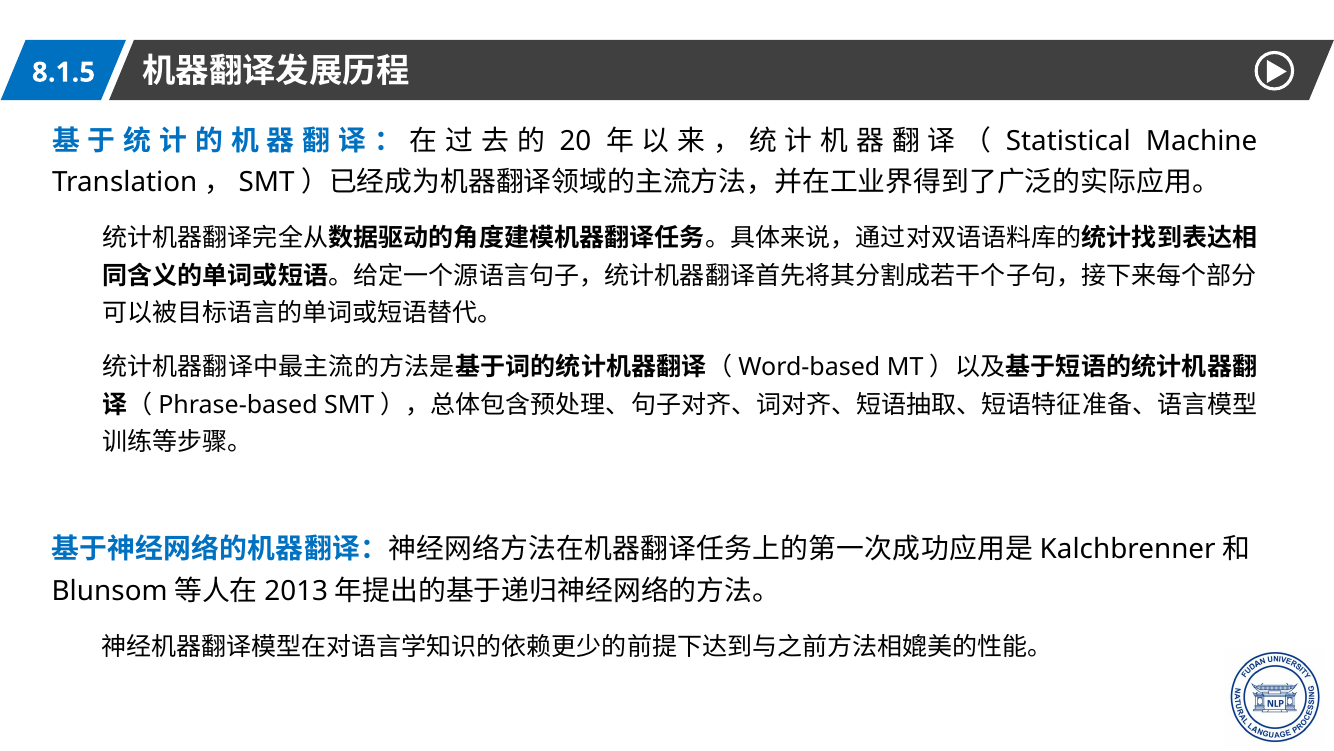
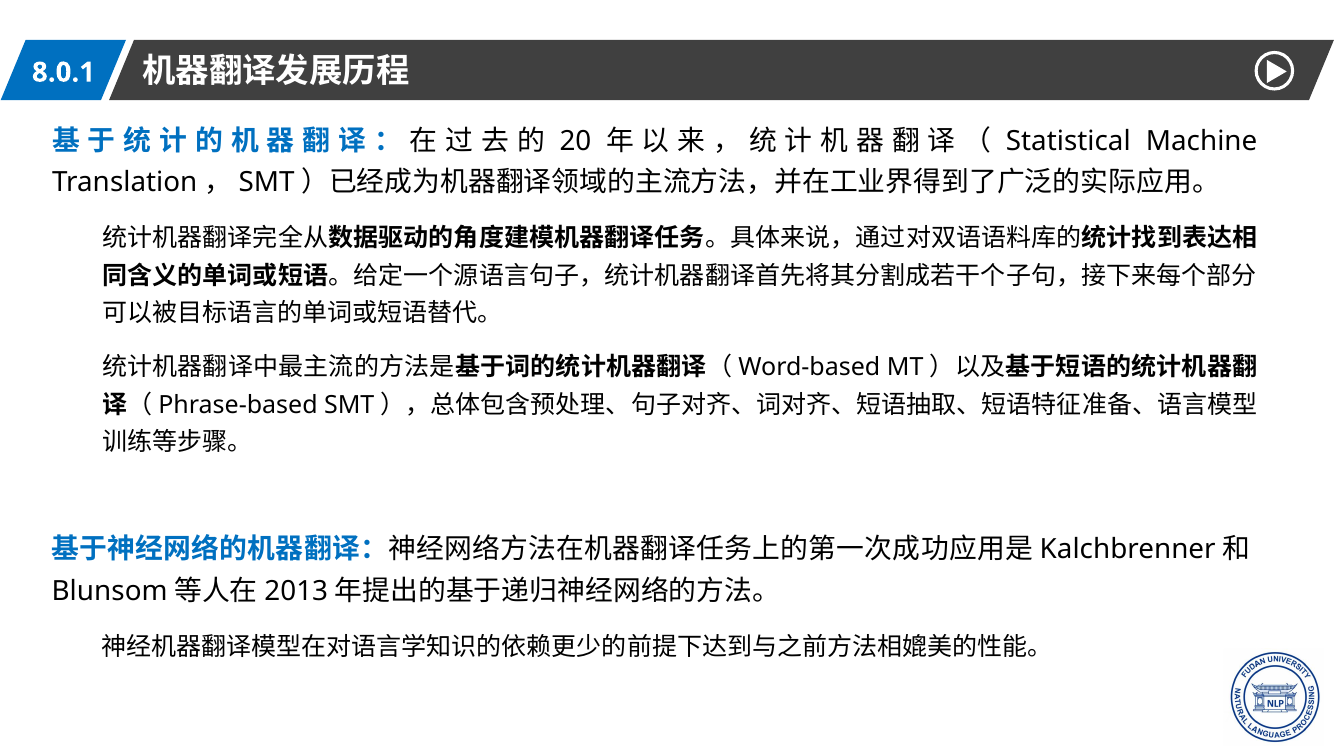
8.1.5: 8.1.5 -> 8.0.1
